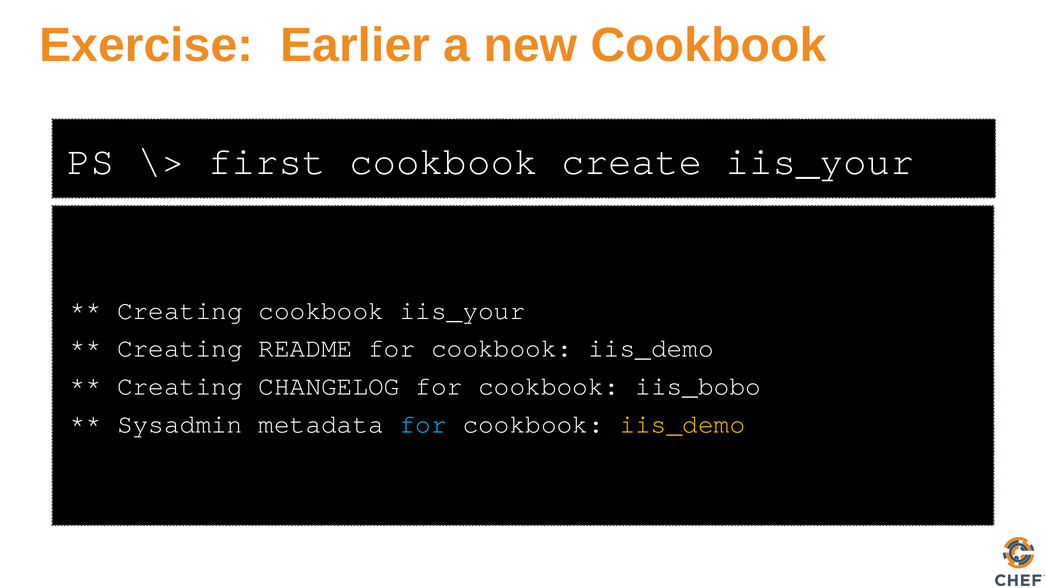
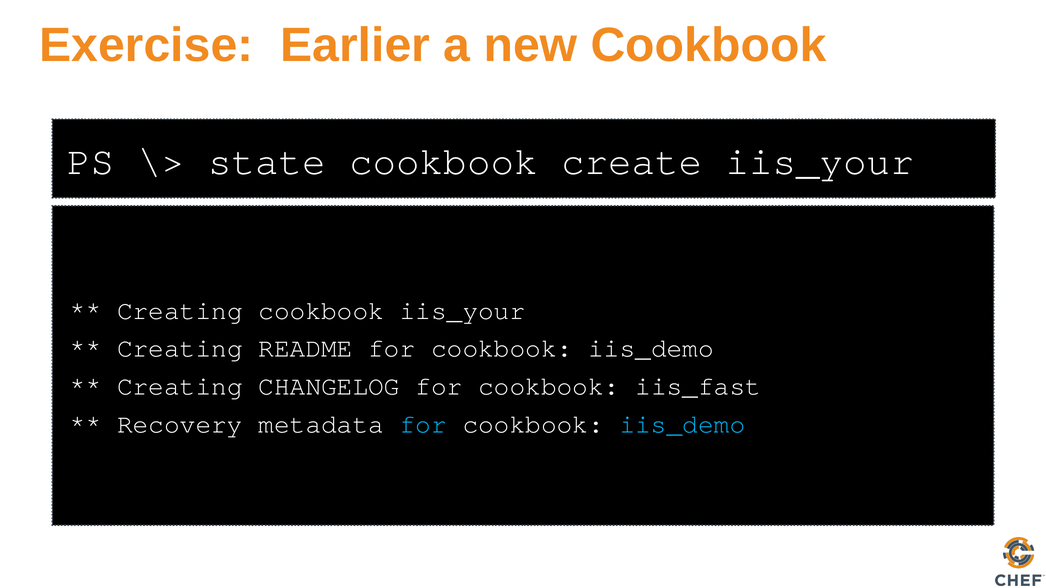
first: first -> state
iis_bobo: iis_bobo -> iis_fast
Sysadmin: Sysadmin -> Recovery
iis_demo at (682, 424) colour: yellow -> light blue
